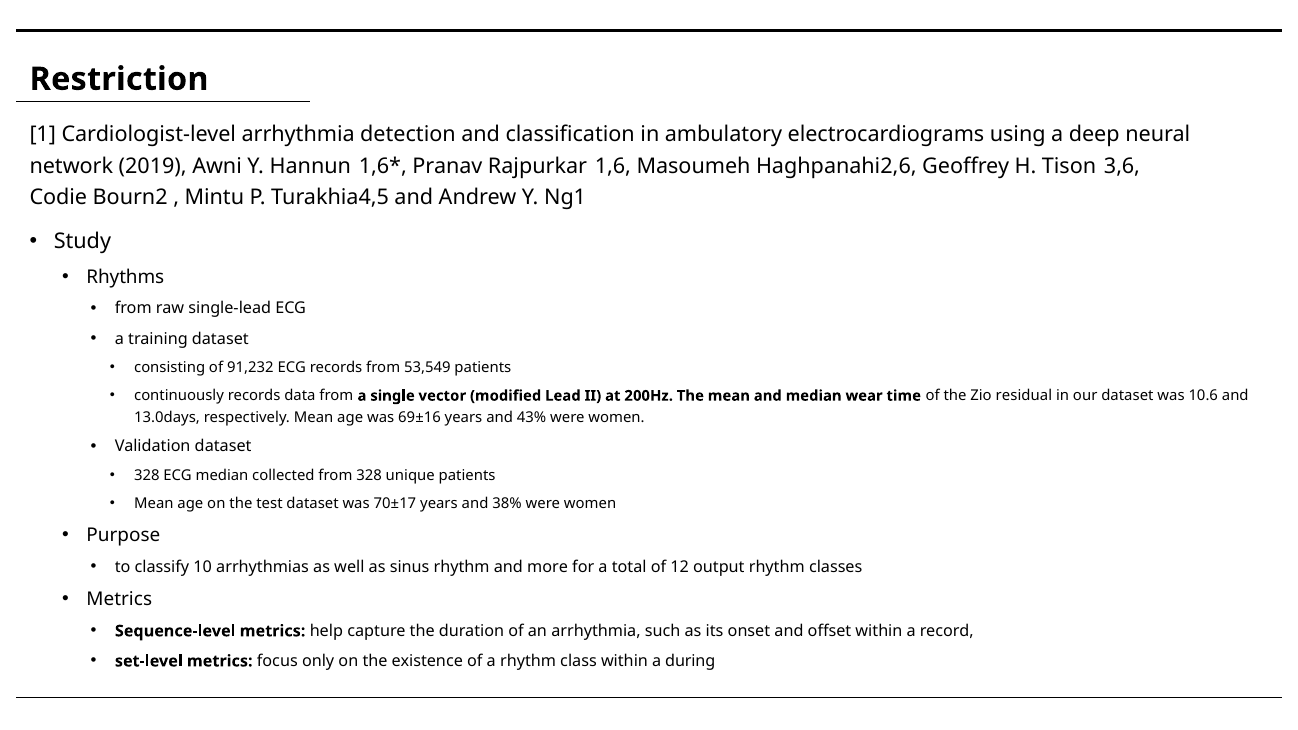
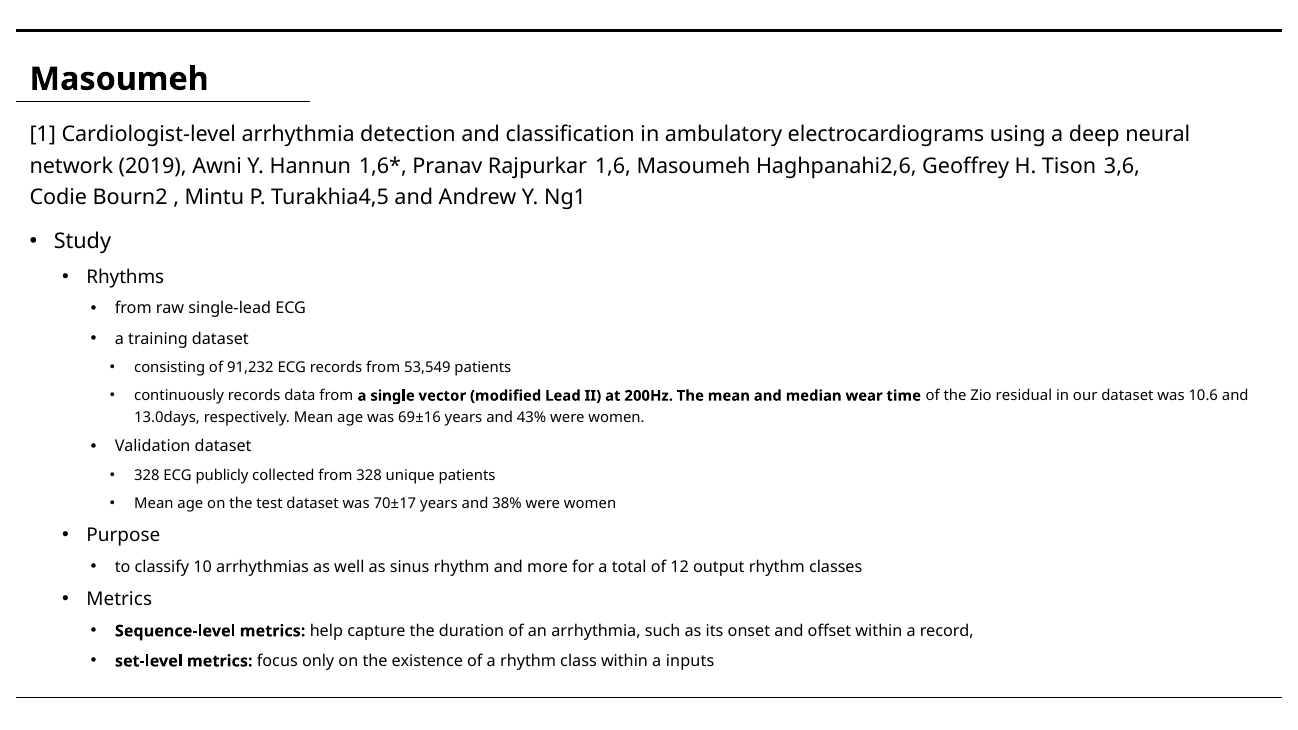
Restriction at (119, 79): Restriction -> Masoumeh
ECG median: median -> publicly
during: during -> inputs
